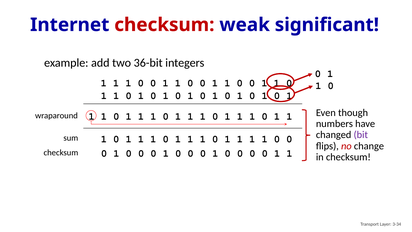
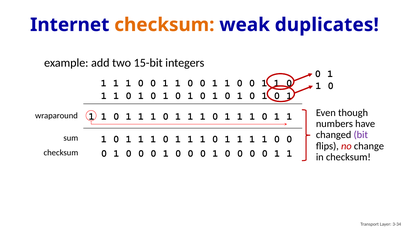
checksum at (164, 25) colour: red -> orange
significant: significant -> duplicates
36-bit: 36-bit -> 15-bit
